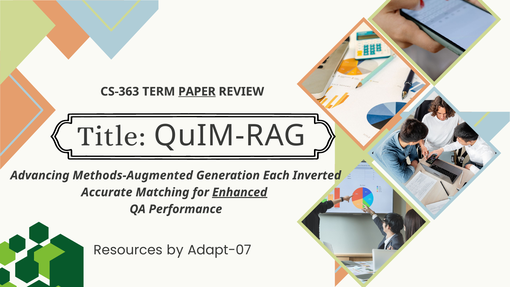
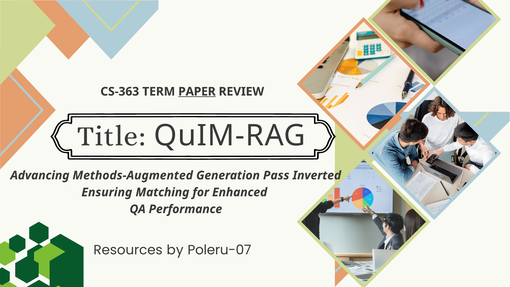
Each: Each -> Pass
Accurate: Accurate -> Ensuring
Enhanced underline: present -> none
Adapt-07: Adapt-07 -> Poleru-07
